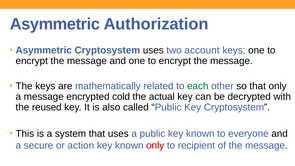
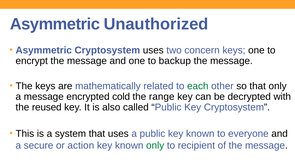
Authorization: Authorization -> Unauthorized
account: account -> concern
and one to encrypt: encrypt -> backup
actual: actual -> range
only at (155, 145) colour: red -> green
